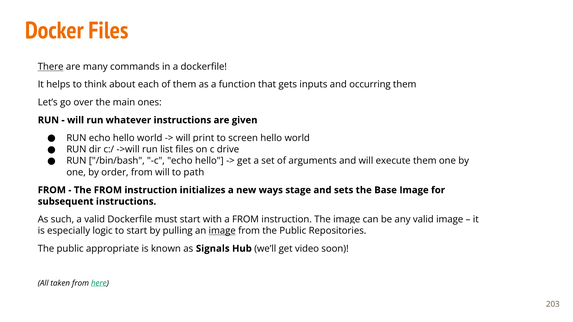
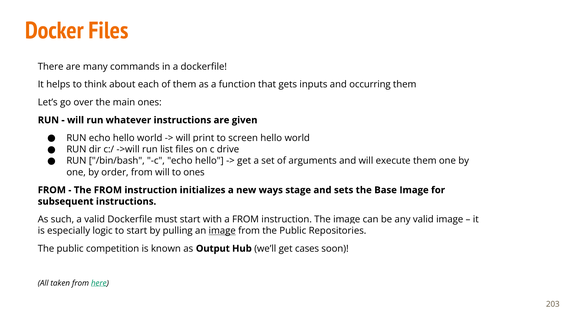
There underline: present -> none
to path: path -> ones
appropriate: appropriate -> competition
Signals: Signals -> Output
video: video -> cases
